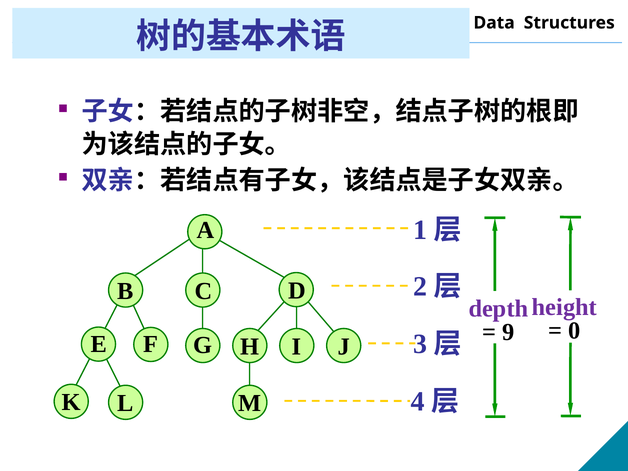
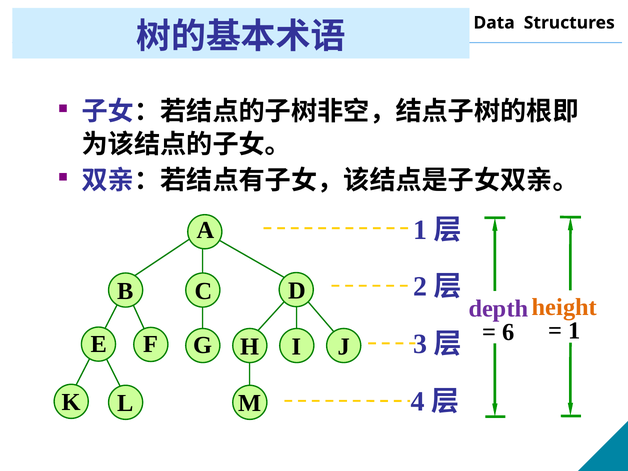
height colour: purple -> orange
0 at (574, 331): 0 -> 1
9: 9 -> 6
